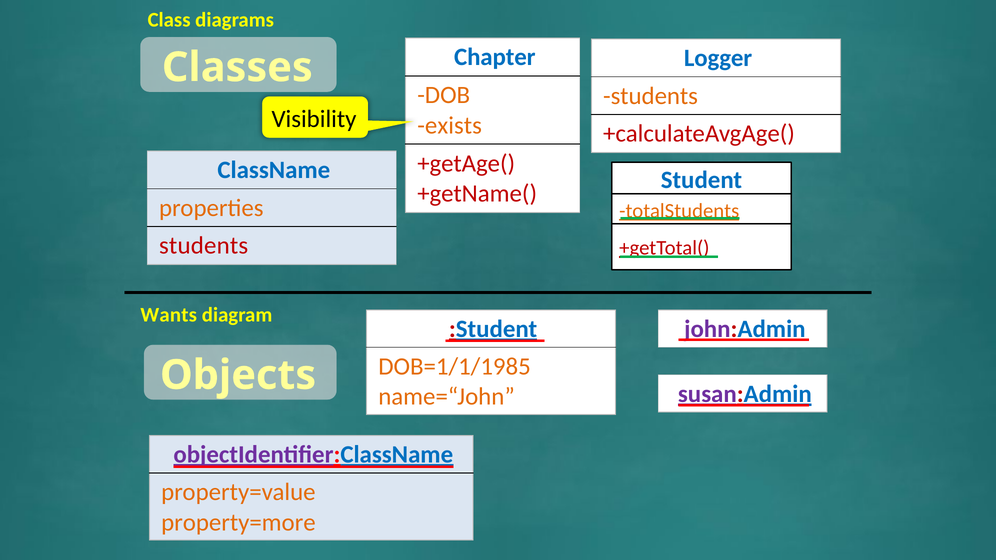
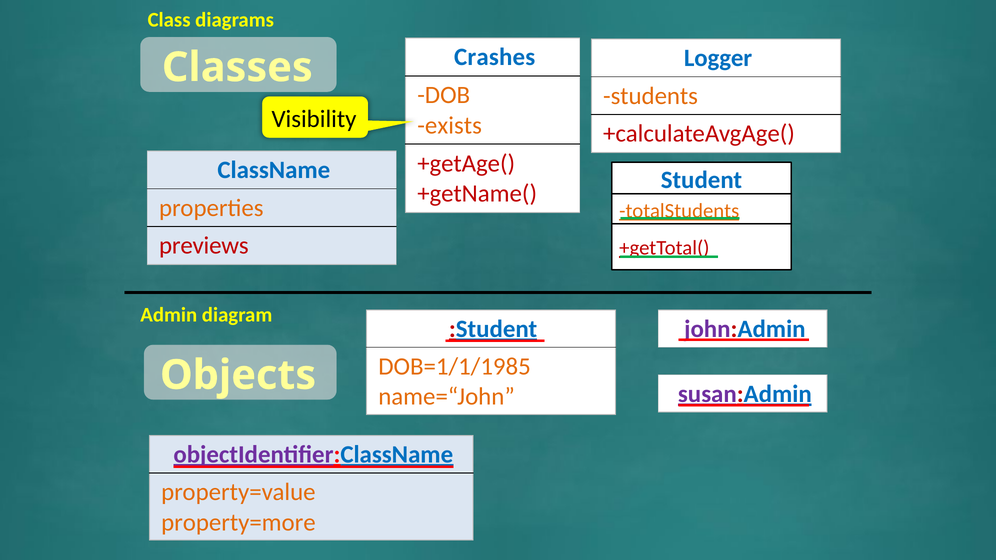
Chapter: Chapter -> Crashes
students at (204, 246): students -> previews
Wants: Wants -> Admin
